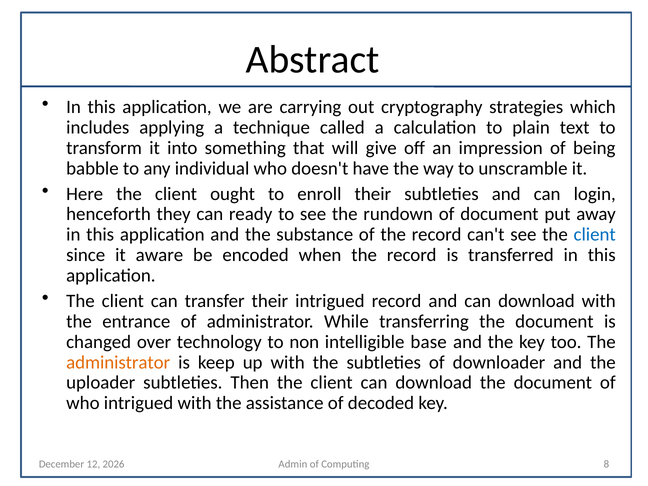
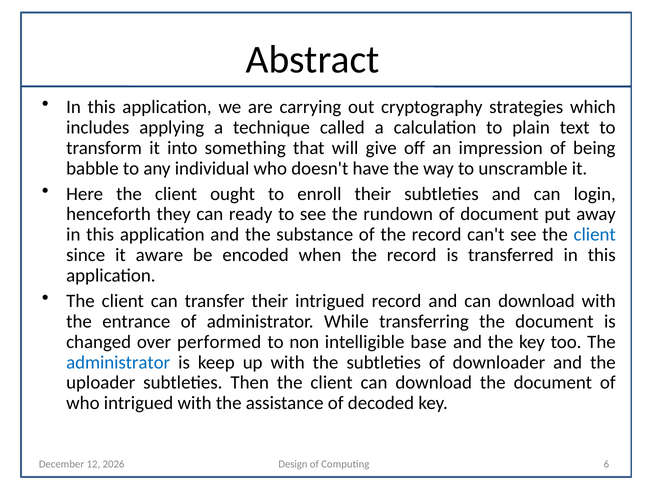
technology: technology -> performed
administrator at (118, 362) colour: orange -> blue
Admin: Admin -> Design
8: 8 -> 6
